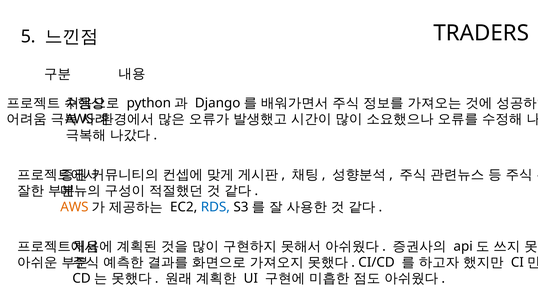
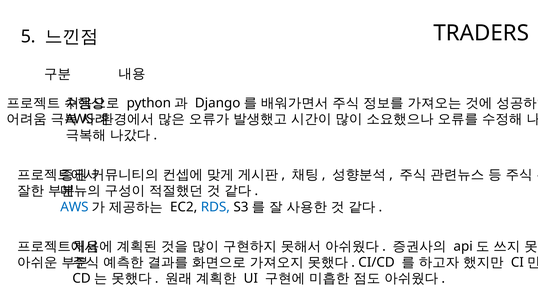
AWS at (74, 207) colour: orange -> blue
